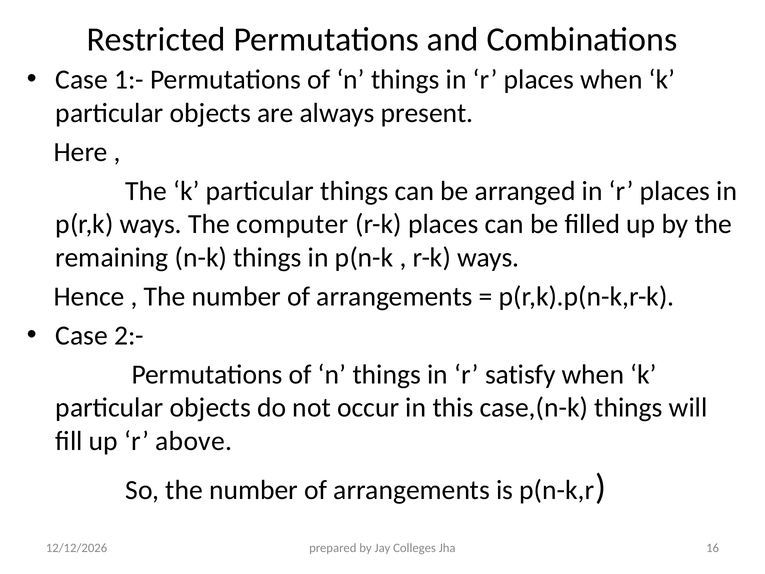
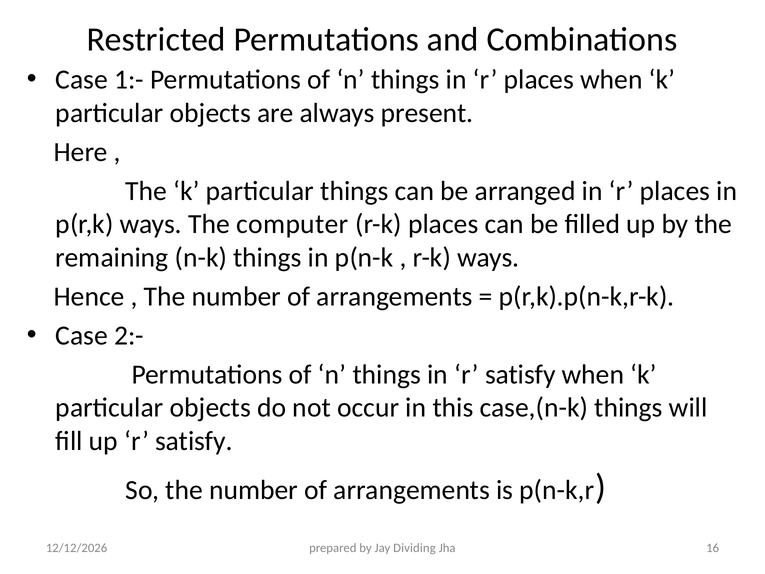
up r above: above -> satisfy
Colleges: Colleges -> Dividing
